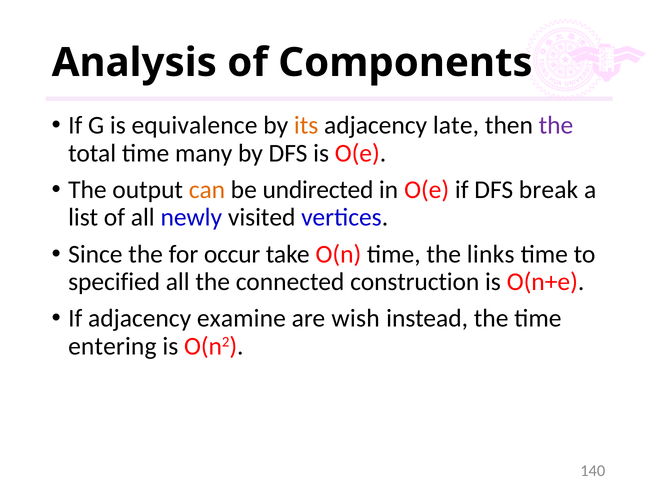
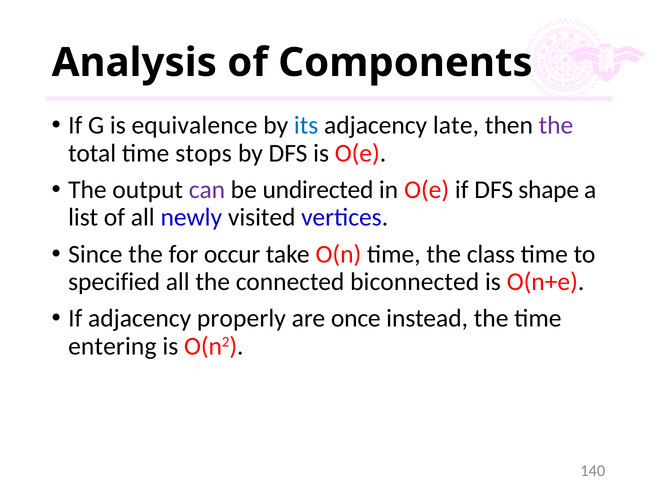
its colour: orange -> blue
many: many -> stops
can colour: orange -> purple
break: break -> shape
links: links -> class
construction: construction -> biconnected
examine: examine -> properly
wish: wish -> once
